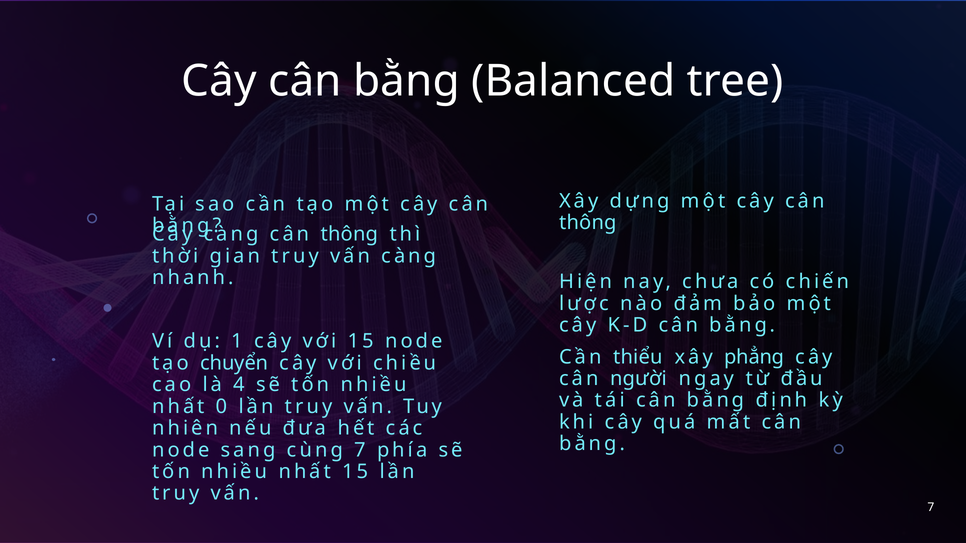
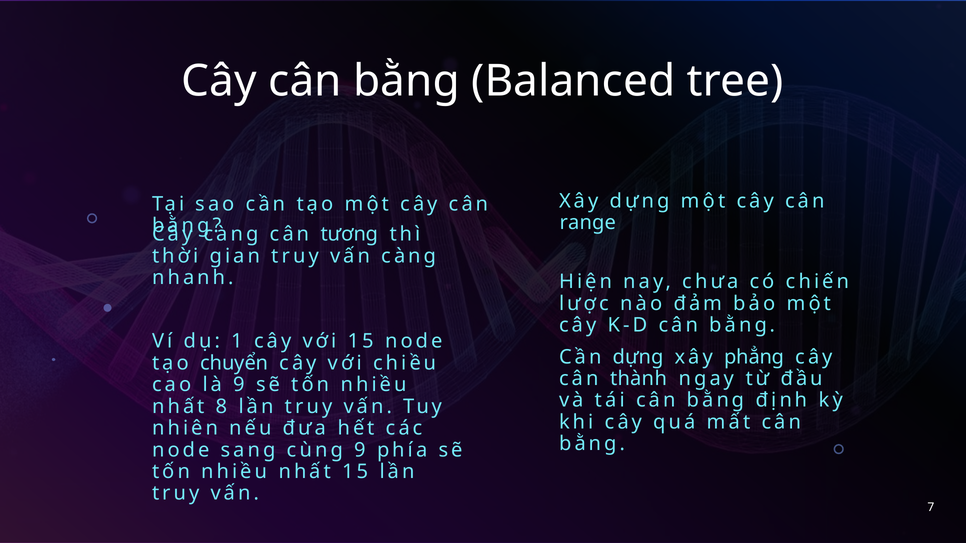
thông at (588, 223): thông -> range
càng cân thông: thông -> tương
Cần thiểu: thiểu -> dựng
người: người -> thành
là 4: 4 -> 9
0: 0 -> 8
cùng 7: 7 -> 9
